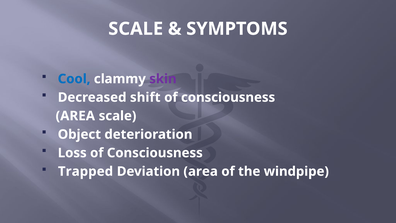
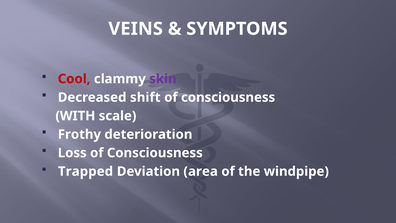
SCALE at (136, 29): SCALE -> VEINS
Cool colour: blue -> red
AREA at (75, 116): AREA -> WITH
Object: Object -> Frothy
